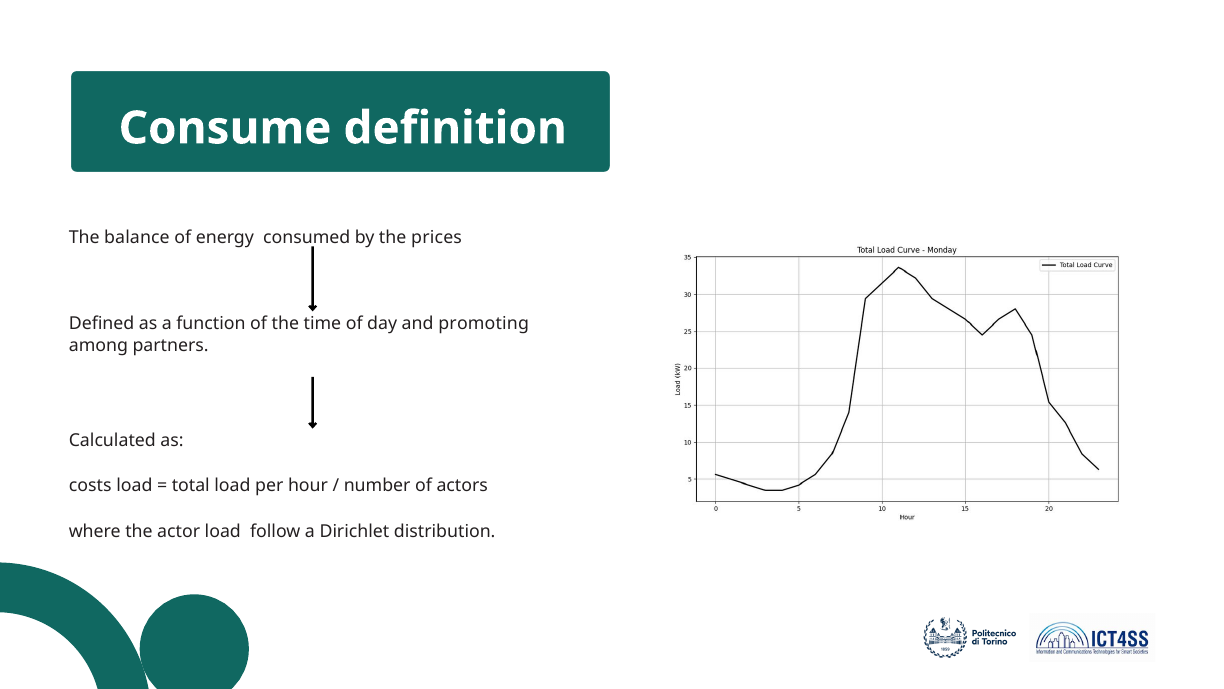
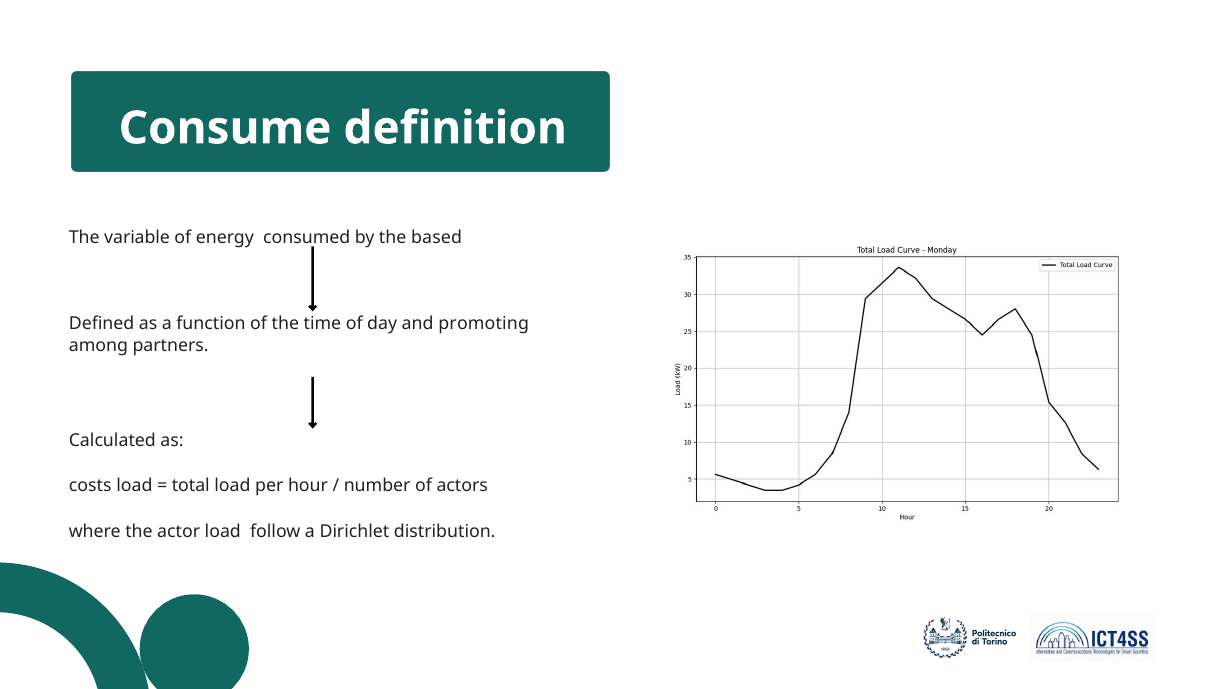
balance: balance -> variable
prices: prices -> based
